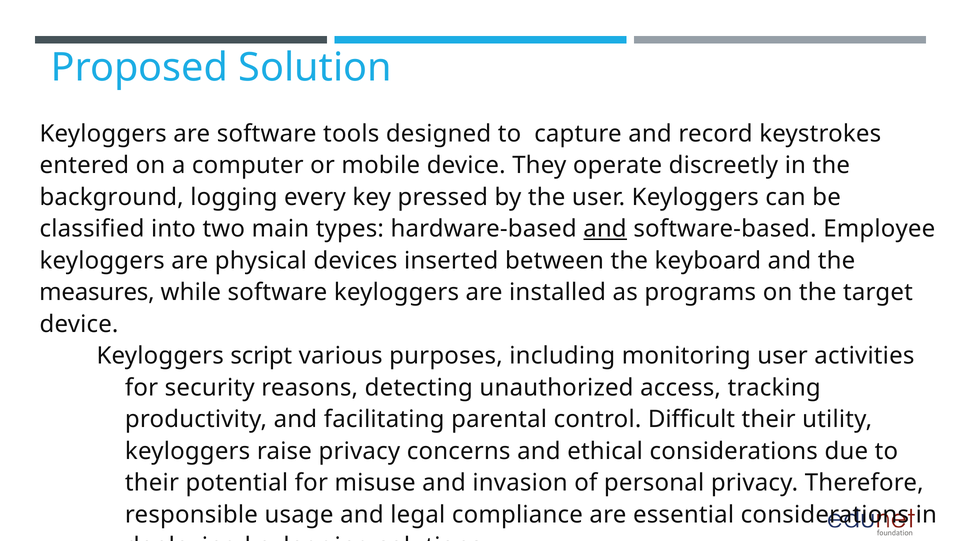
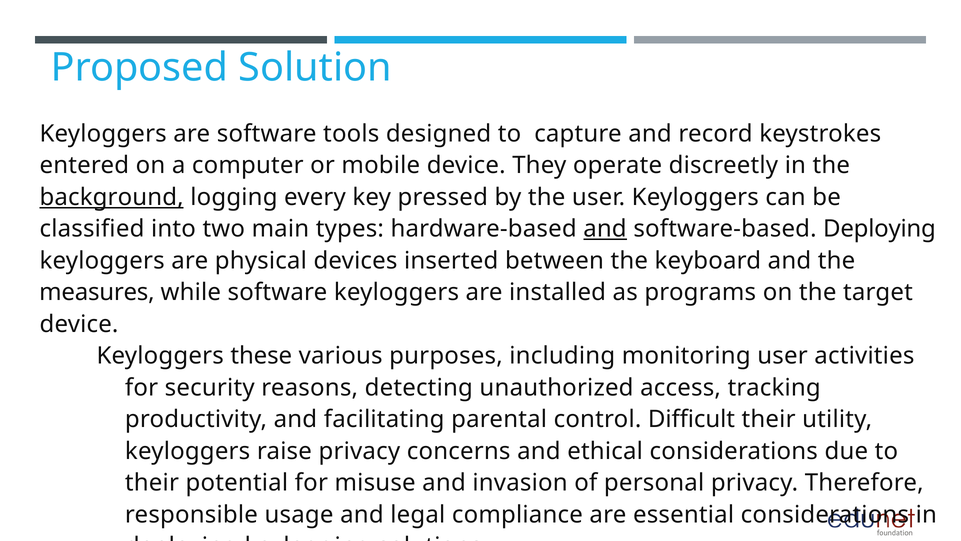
background underline: none -> present
software-based Employee: Employee -> Deploying
script: script -> these
